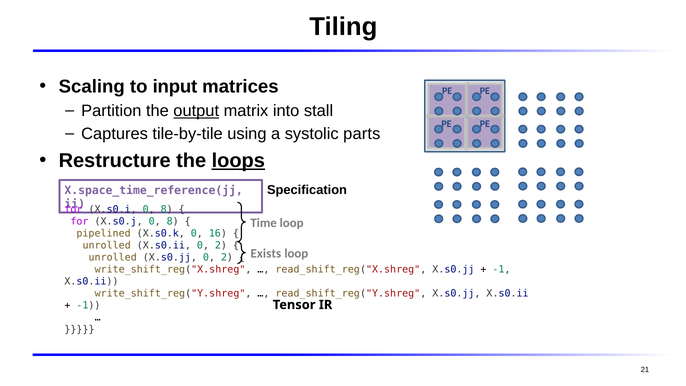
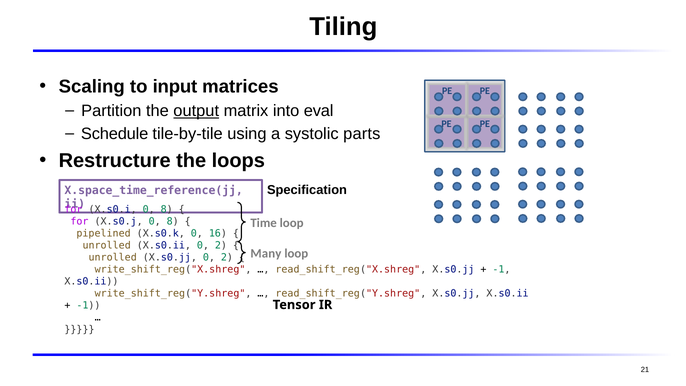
stall: stall -> eval
Captures: Captures -> Schedule
loops underline: present -> none
Exists: Exists -> Many
